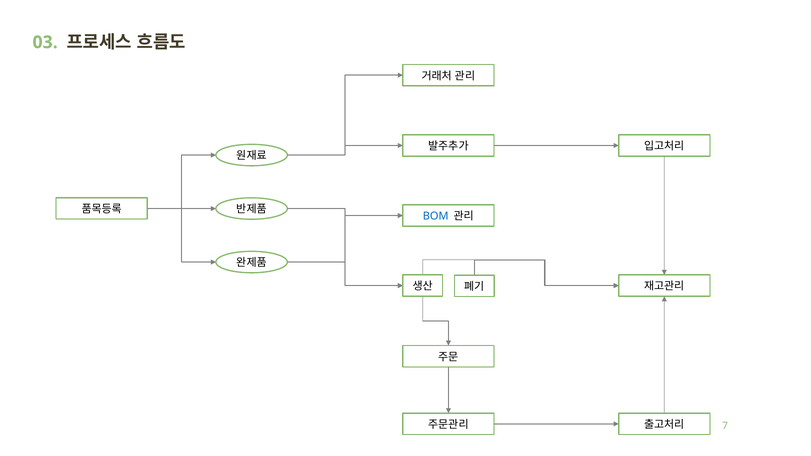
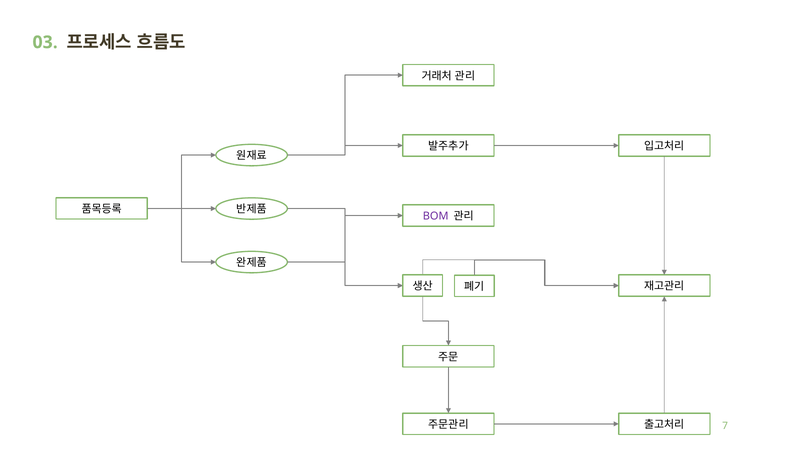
BOM colour: blue -> purple
